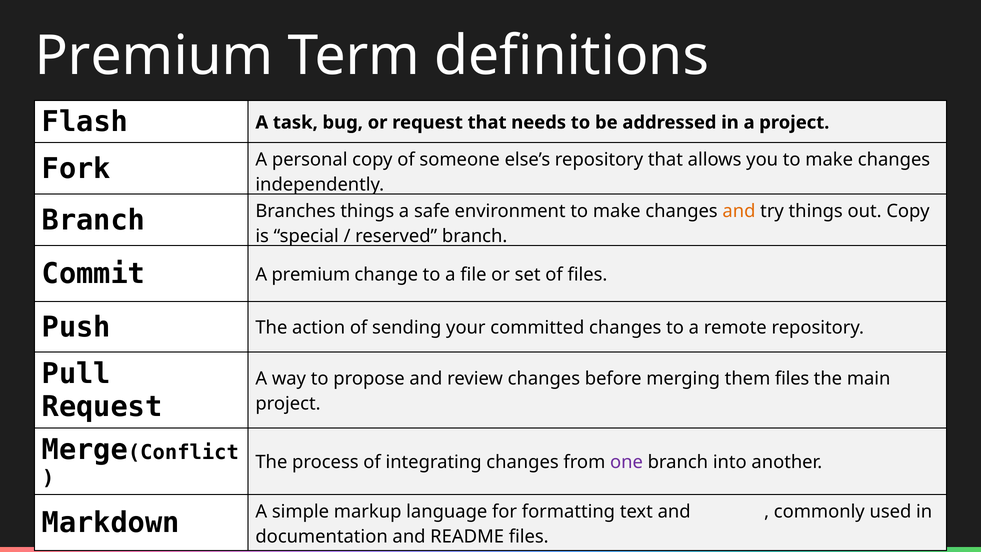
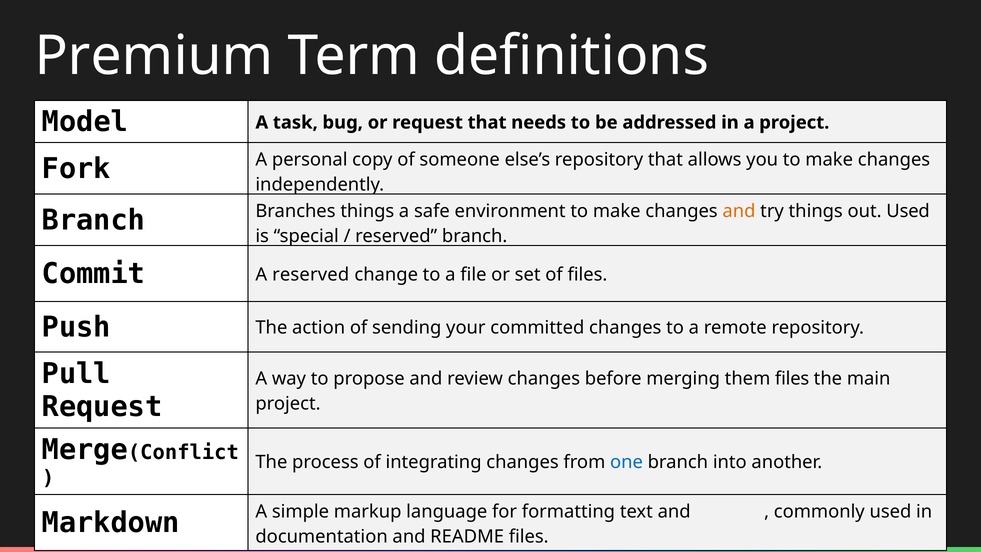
Flash: Flash -> Model
out Copy: Copy -> Used
A premium: premium -> reserved
one colour: purple -> blue
